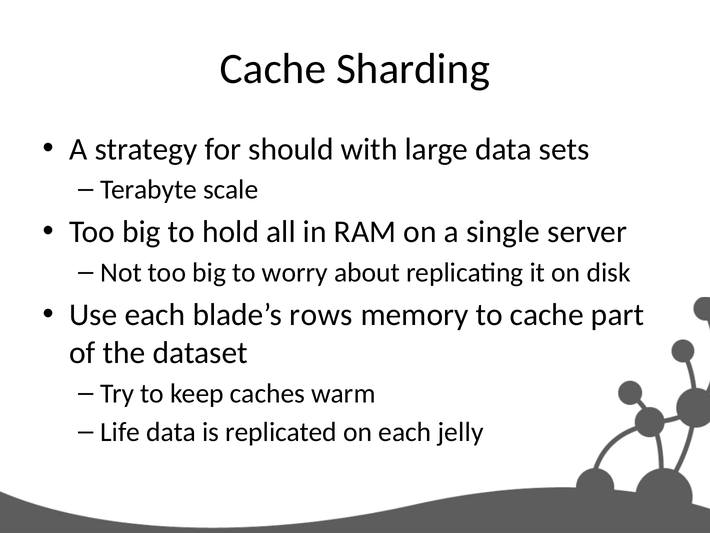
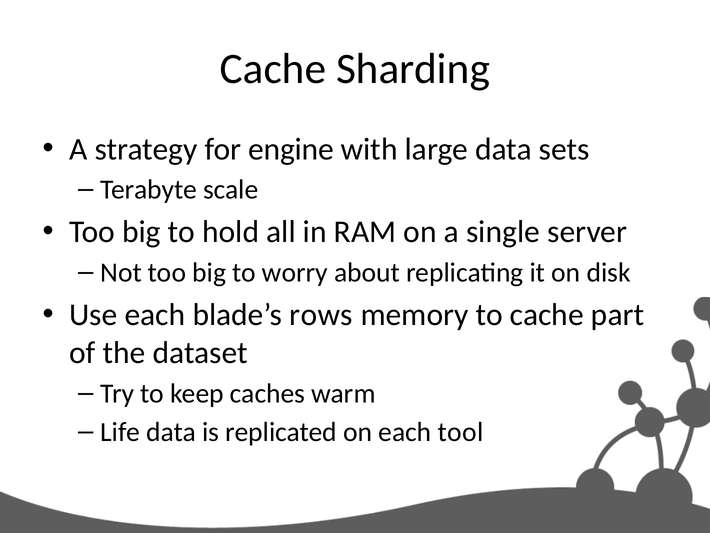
should: should -> engine
jelly: jelly -> tool
